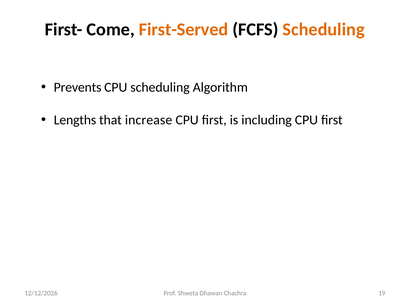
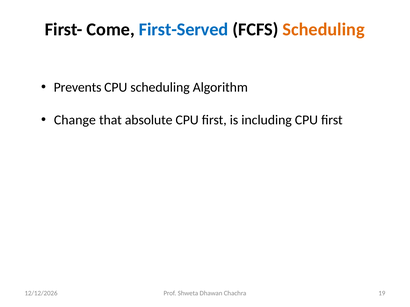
First-Served colour: orange -> blue
Lengths: Lengths -> Change
increase: increase -> absolute
